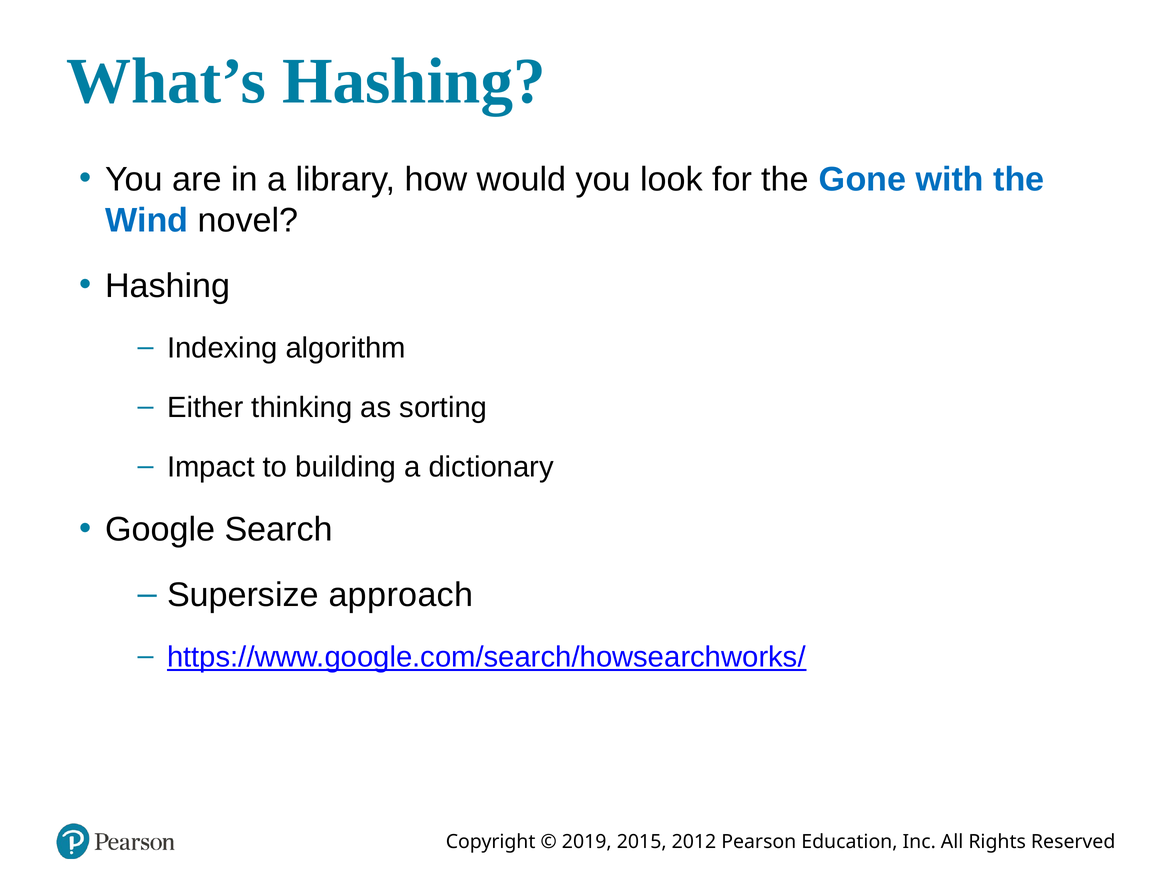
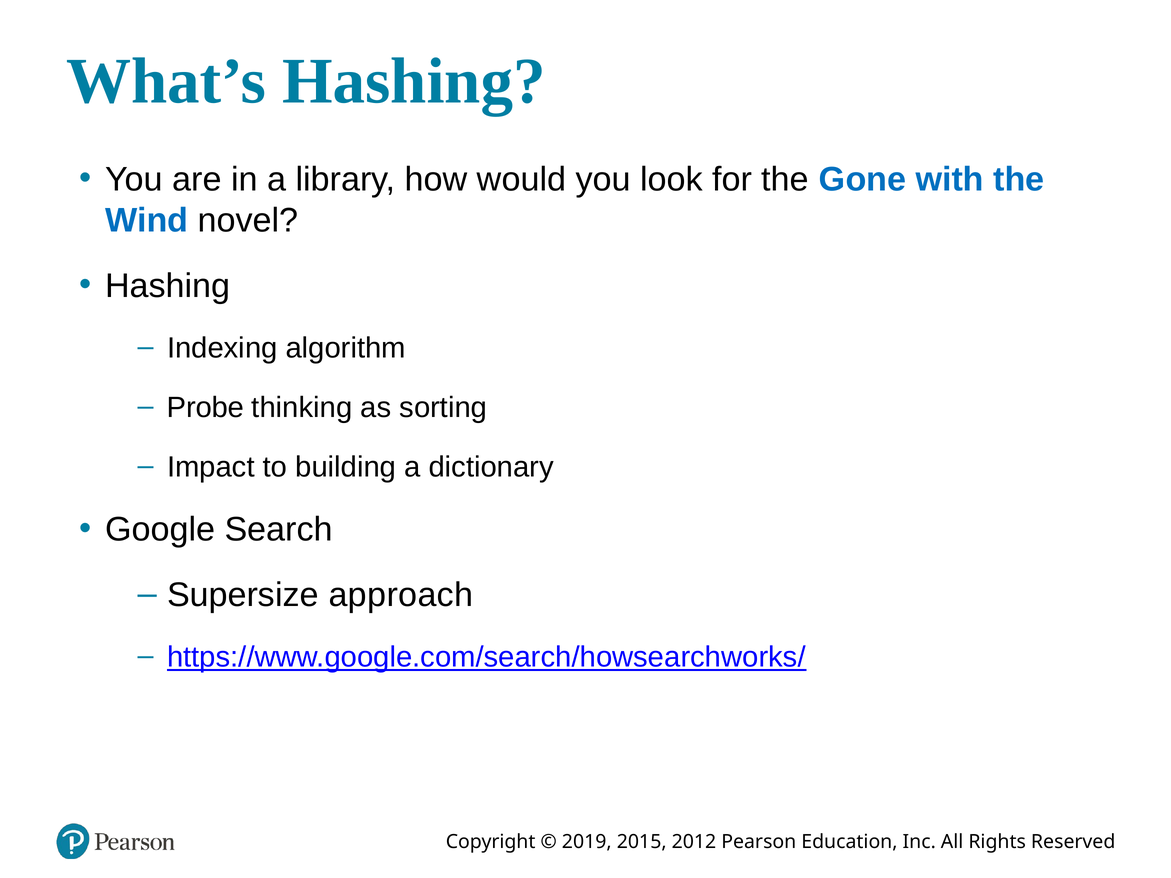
Either: Either -> Probe
